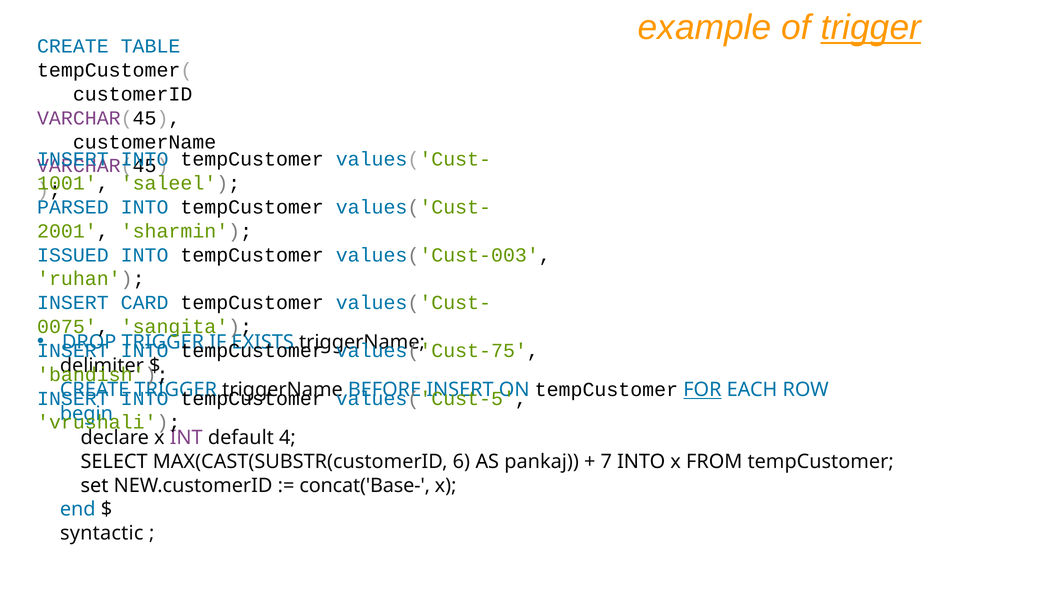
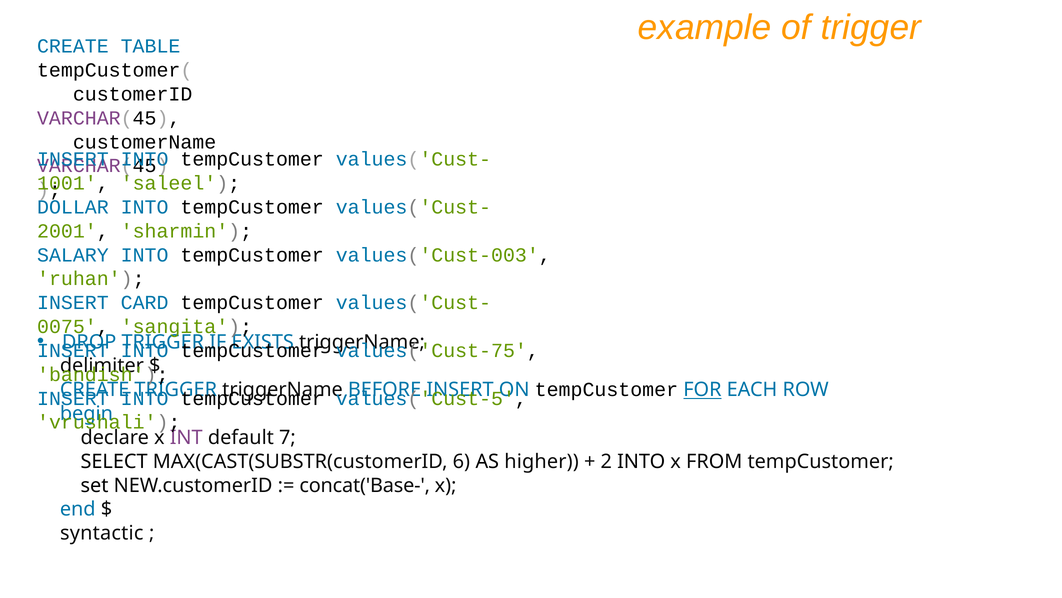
trigger at (871, 28) underline: present -> none
PARSED: PARSED -> DOLLAR
ISSUED: ISSUED -> SALARY
4: 4 -> 7
pankaj: pankaj -> higher
7: 7 -> 2
